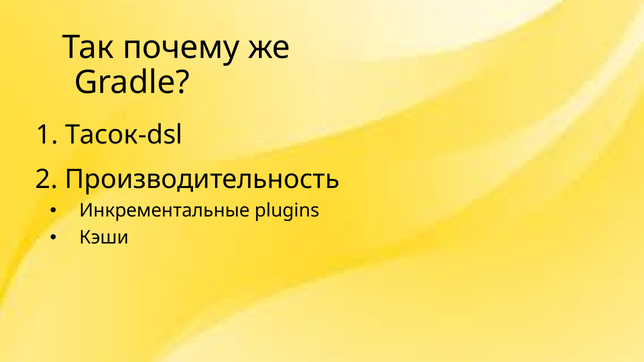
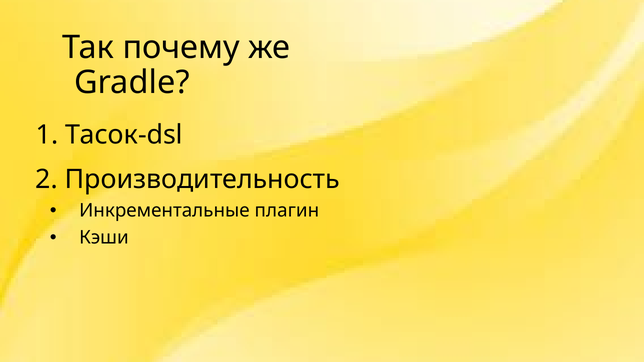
plugins: plugins -> плагин
